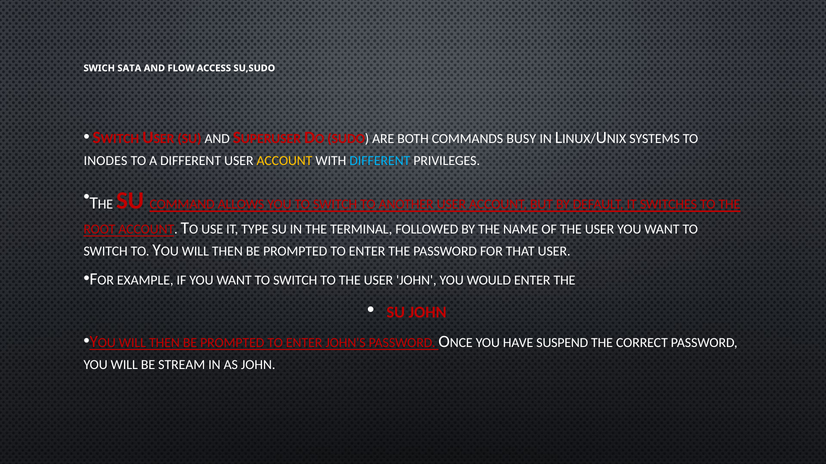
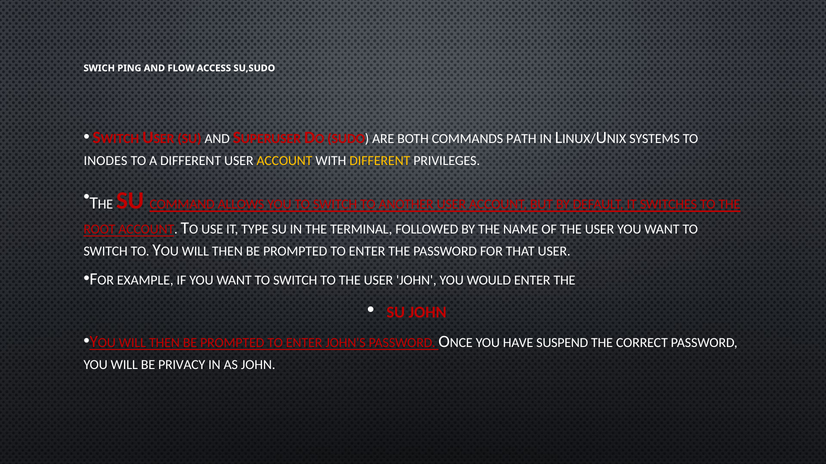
SATA: SATA -> PING
BUSY: BUSY -> PATH
DIFFERENT at (380, 161) colour: light blue -> yellow
STREAM: STREAM -> PRIVACY
